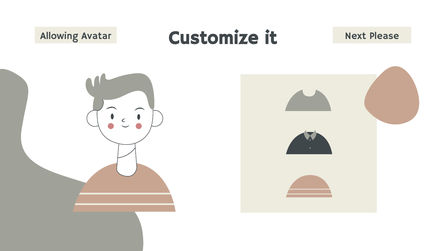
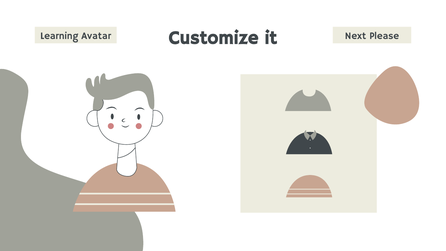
Allowing: Allowing -> Learning
